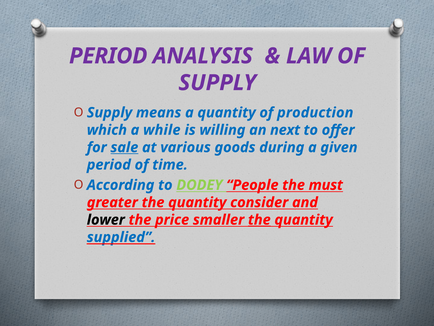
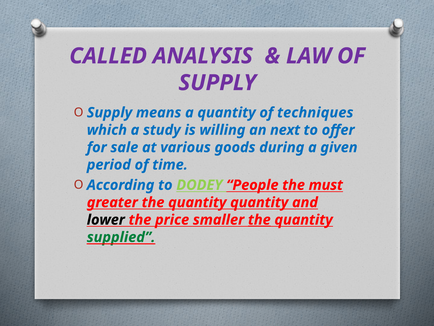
PERIOD at (108, 56): PERIOD -> CALLED
production: production -> techniques
while: while -> study
sale underline: present -> none
quantity consider: consider -> quantity
supplied colour: blue -> green
